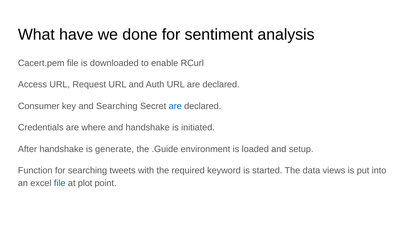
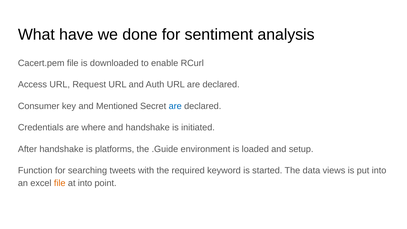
and Searching: Searching -> Mentioned
generate: generate -> platforms
file at (60, 183) colour: blue -> orange
at plot: plot -> into
